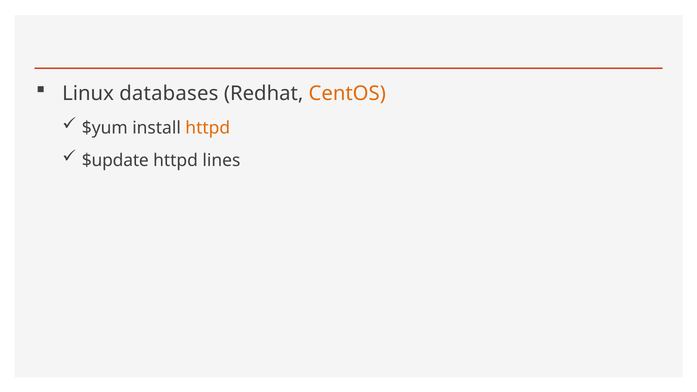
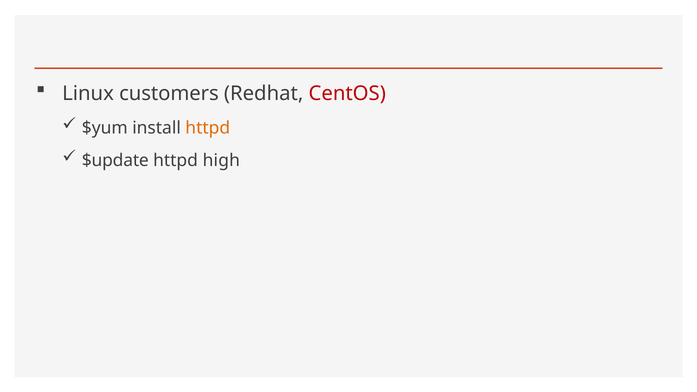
databases: databases -> customers
CentOS colour: orange -> red
lines: lines -> high
